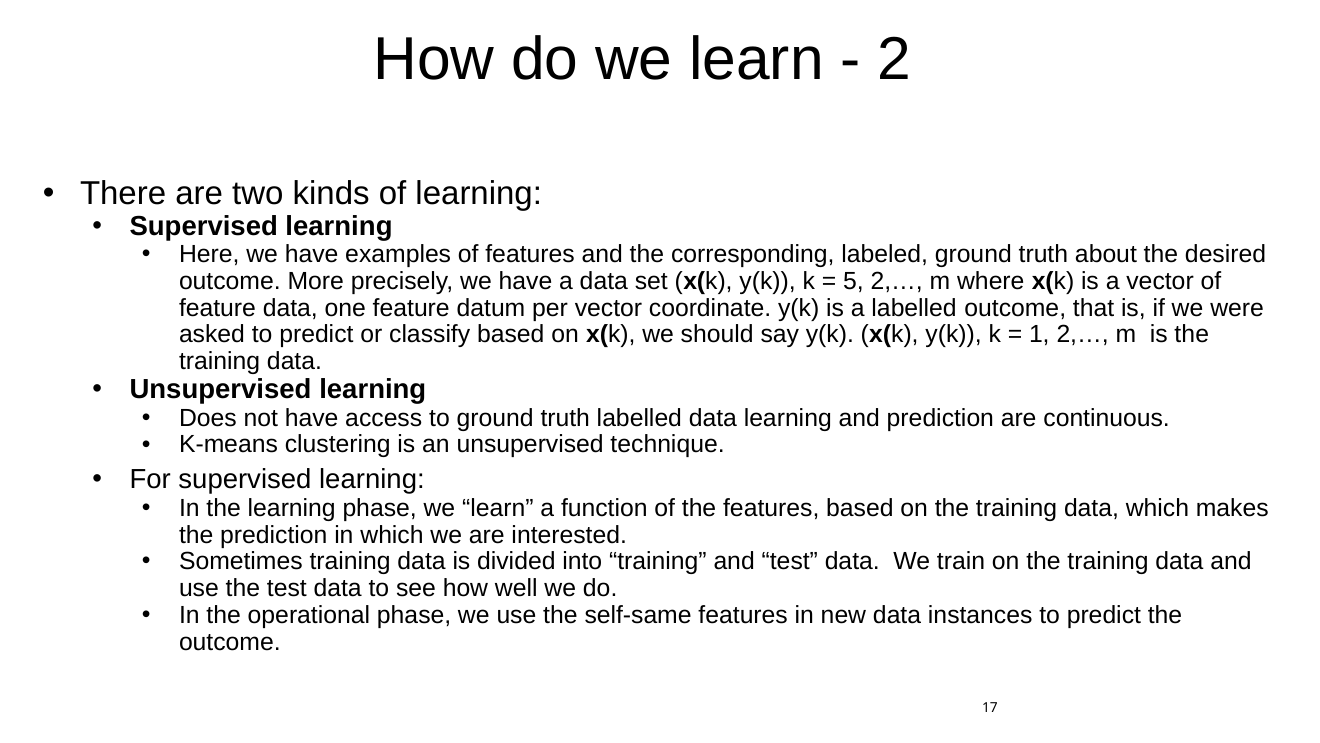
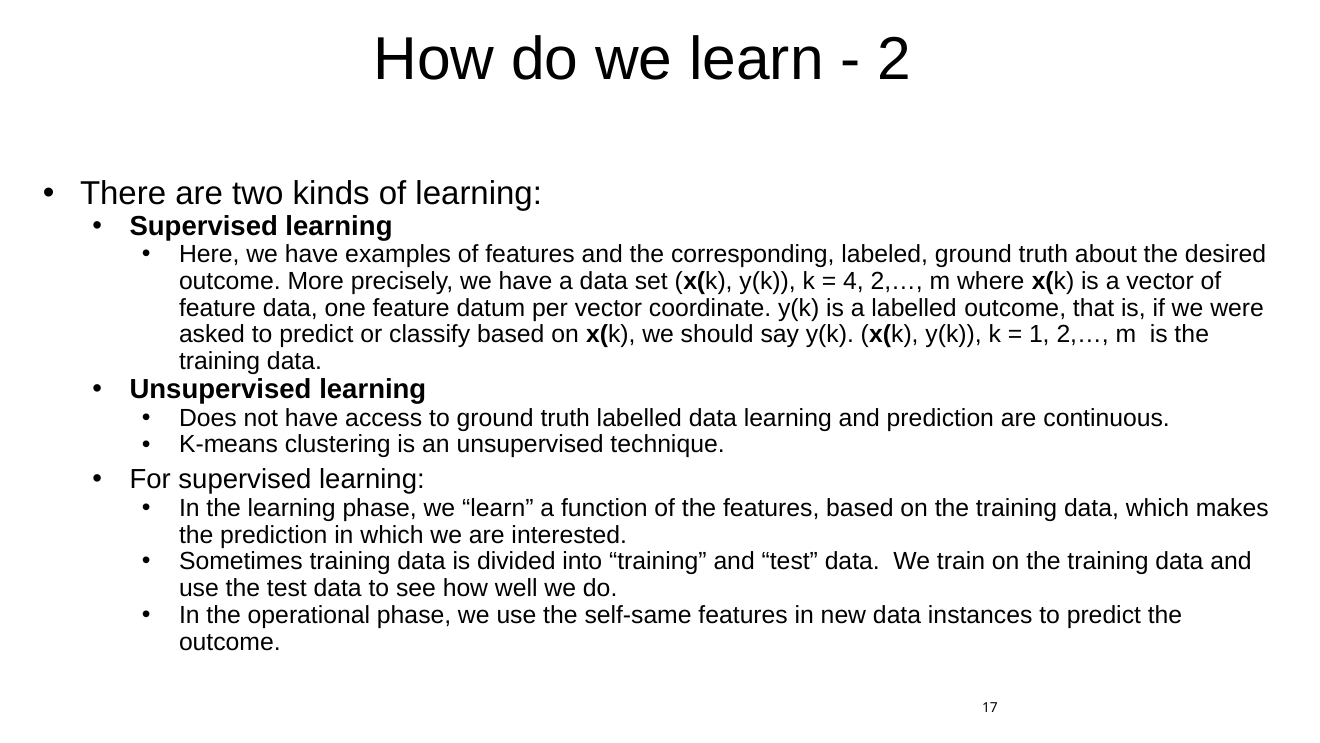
5: 5 -> 4
